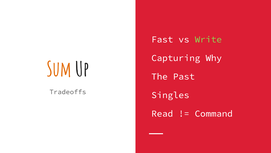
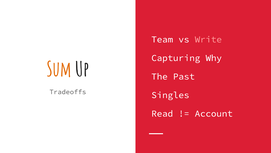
Fast: Fast -> Team
Write colour: light green -> pink
Command: Command -> Account
